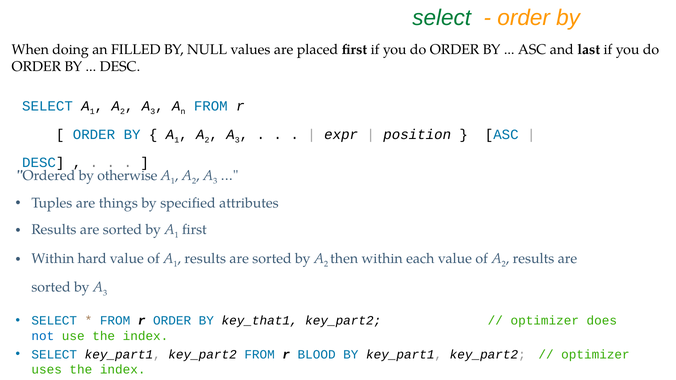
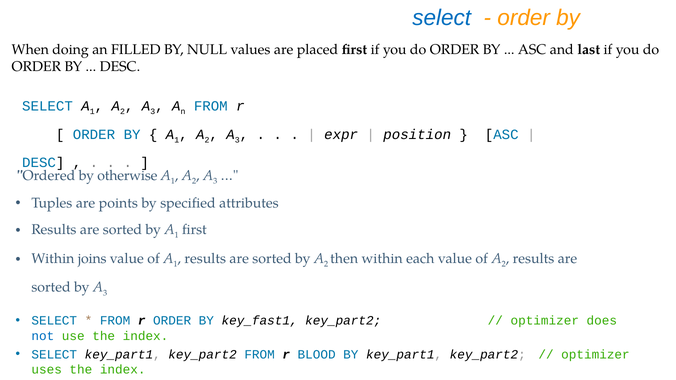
select at (442, 18) colour: green -> blue
things: things -> points
hard: hard -> joins
key_that1: key_that1 -> key_fast1
